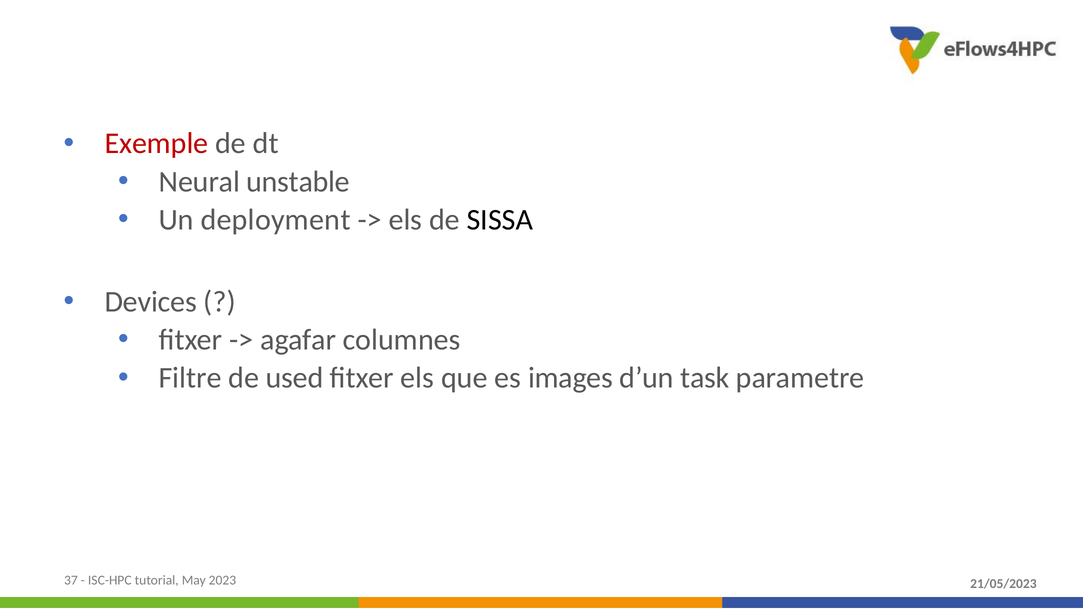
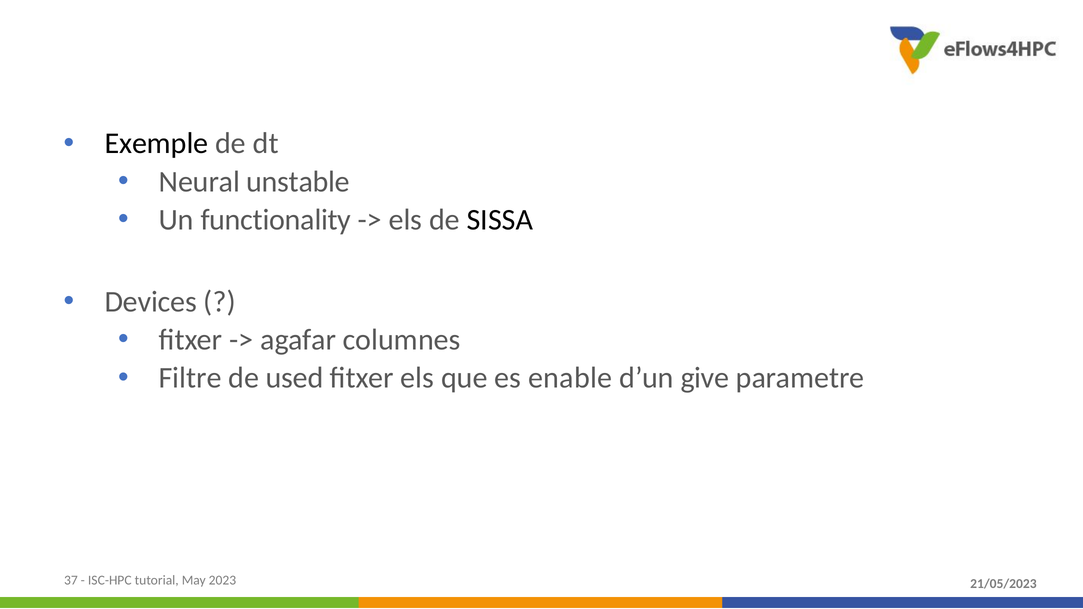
Exemple colour: red -> black
deployment: deployment -> functionality
images: images -> enable
task: task -> give
